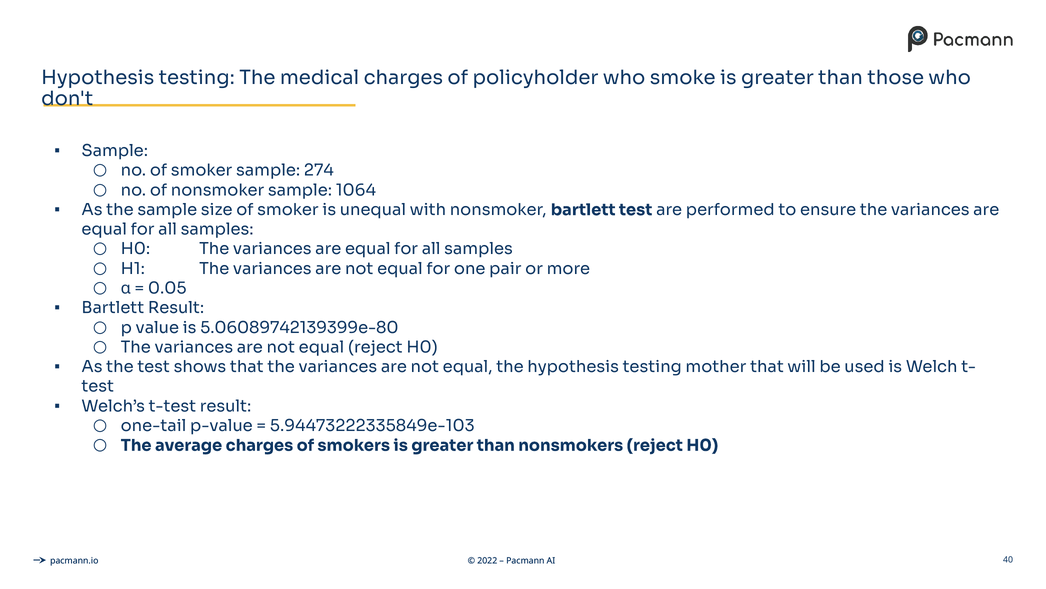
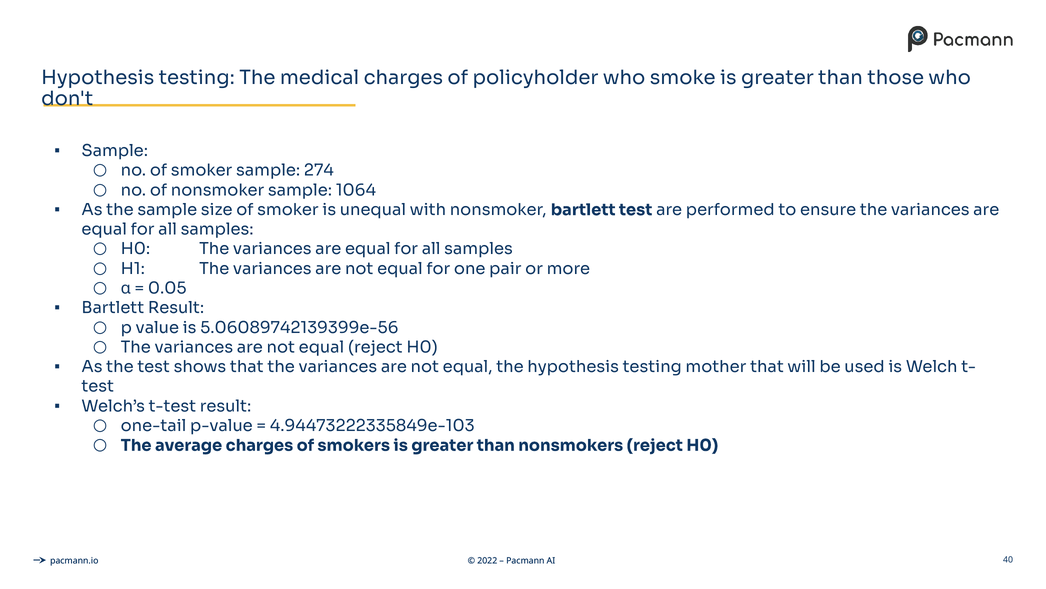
5.06089742139399e-80: 5.06089742139399e-80 -> 5.06089742139399e-56
5.94473222335849e-103: 5.94473222335849e-103 -> 4.94473222335849e-103
